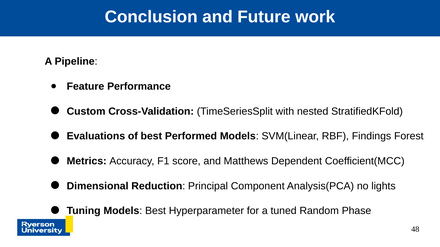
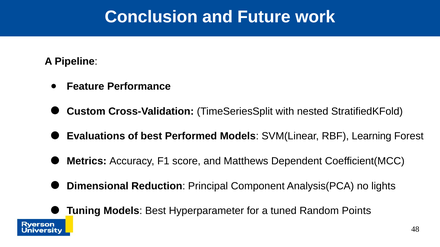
Findings: Findings -> Learning
Phase: Phase -> Points
